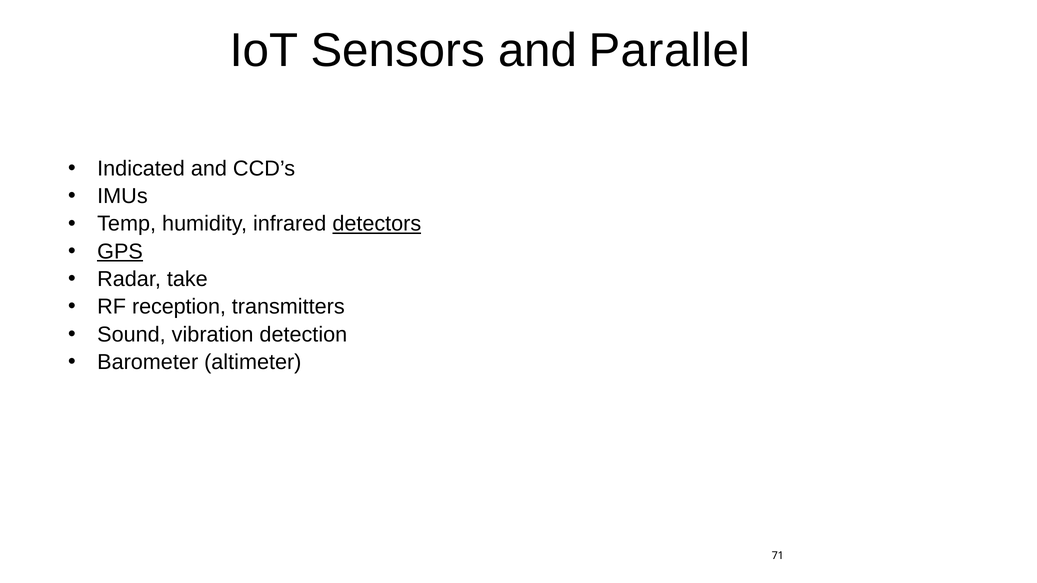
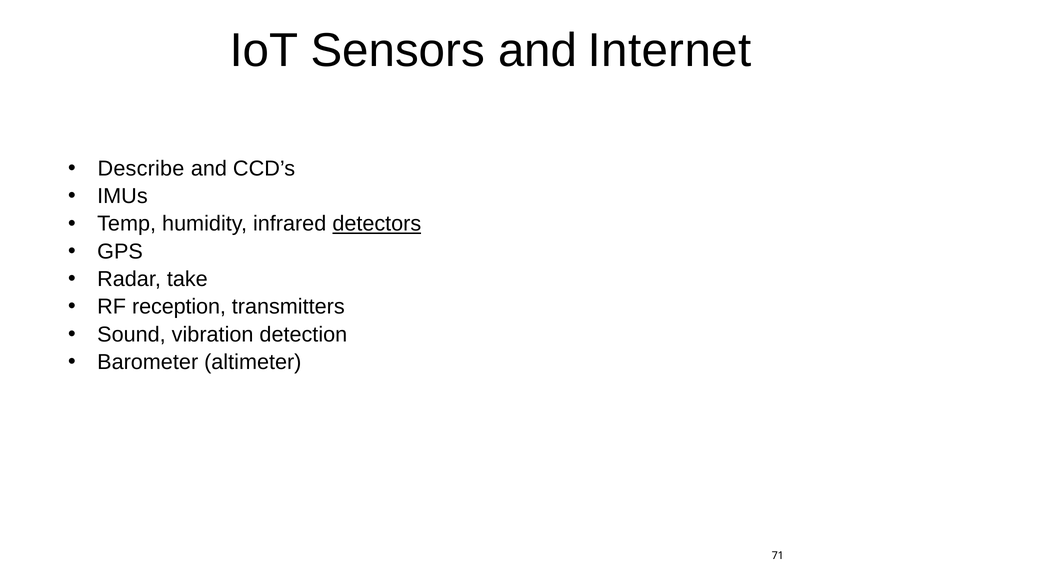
Parallel: Parallel -> Internet
Indicated: Indicated -> Describe
GPS underline: present -> none
